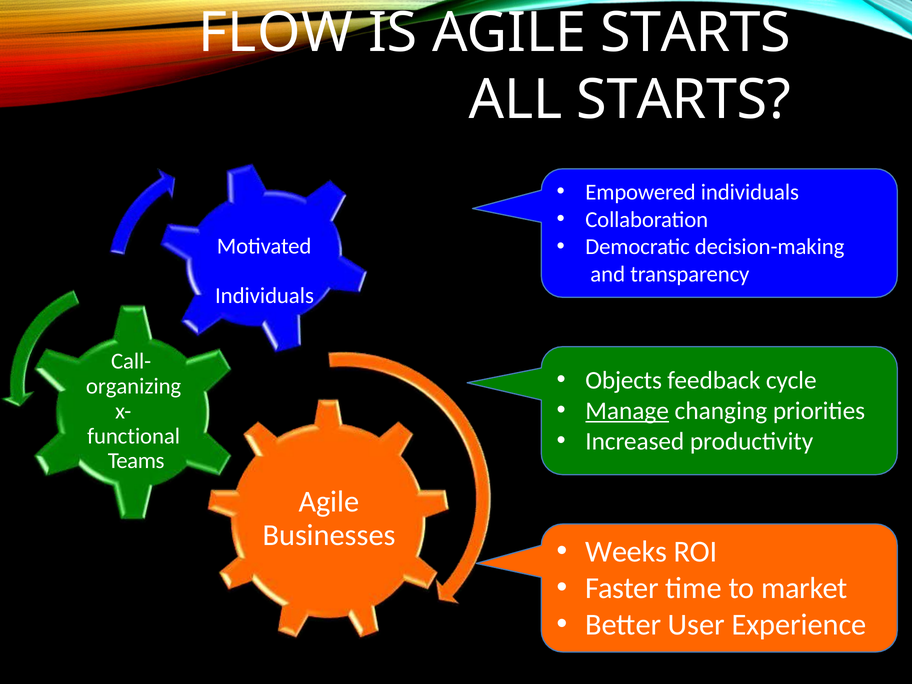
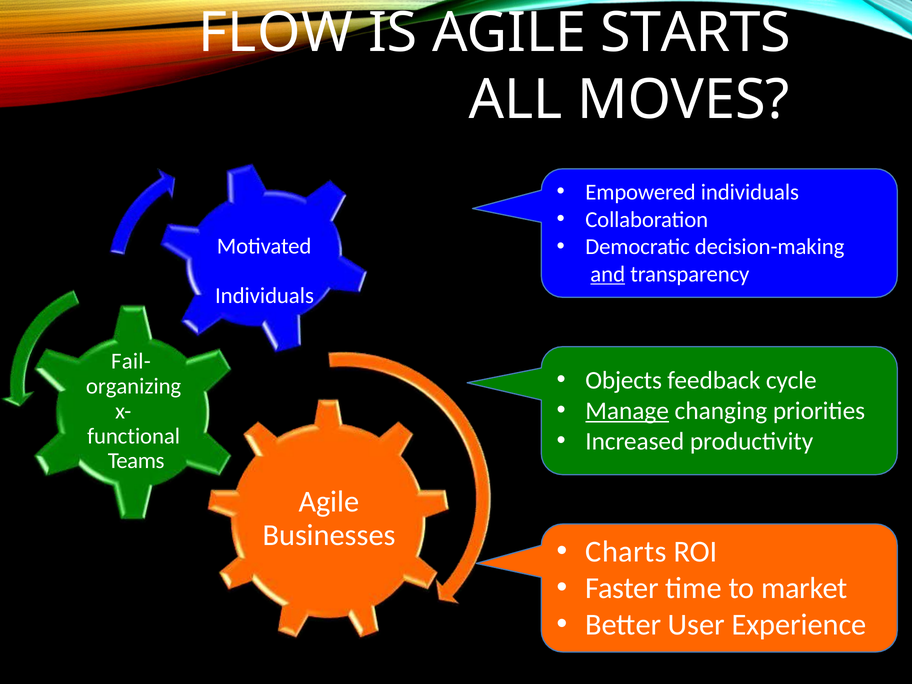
ALL STARTS: STARTS -> MOVES
and underline: none -> present
Call-: Call- -> Fail-
Weeks: Weeks -> Charts
